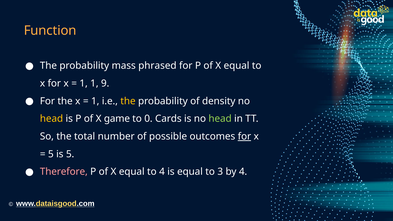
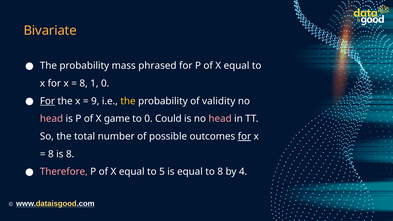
Function: Function -> Bivariate
1 at (84, 83): 1 -> 8
1 9: 9 -> 0
For at (47, 101) underline: none -> present
1 at (95, 101): 1 -> 9
density: density -> validity
head at (51, 119) colour: yellow -> pink
Cards: Cards -> Could
head at (220, 119) colour: light green -> pink
5 at (51, 154): 5 -> 8
is 5: 5 -> 8
to 4: 4 -> 5
to 3: 3 -> 8
